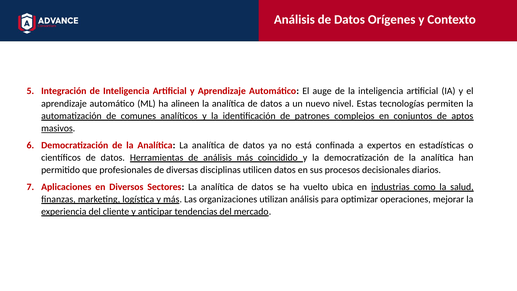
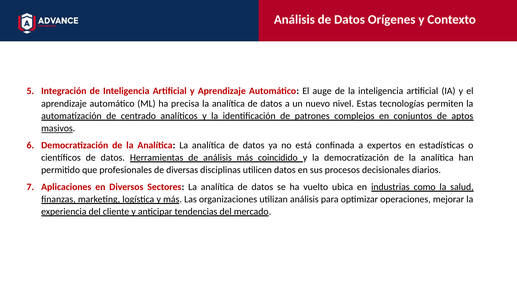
alineen: alineen -> precisa
comunes: comunes -> centrado
